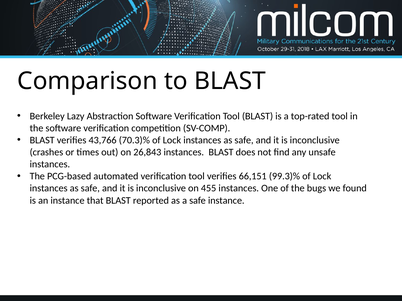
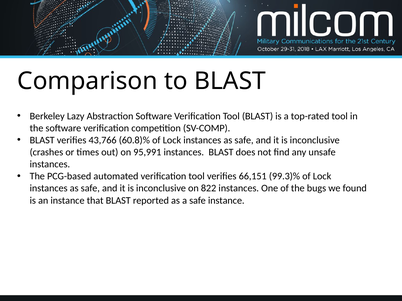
70.3)%: 70.3)% -> 60.8)%
26,843: 26,843 -> 95,991
455: 455 -> 822
